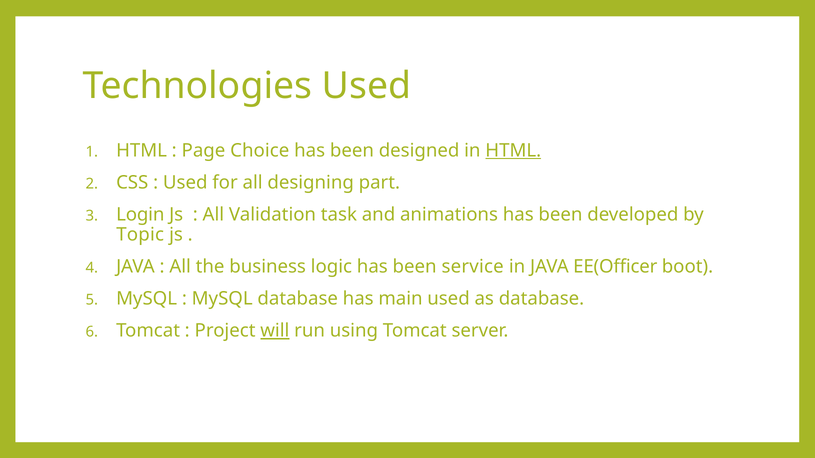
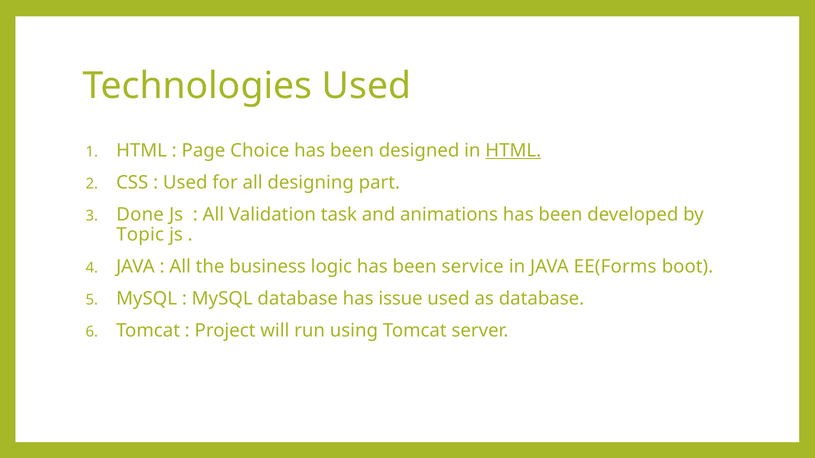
Login: Login -> Done
EE(Officer: EE(Officer -> EE(Forms
main: main -> issue
will underline: present -> none
